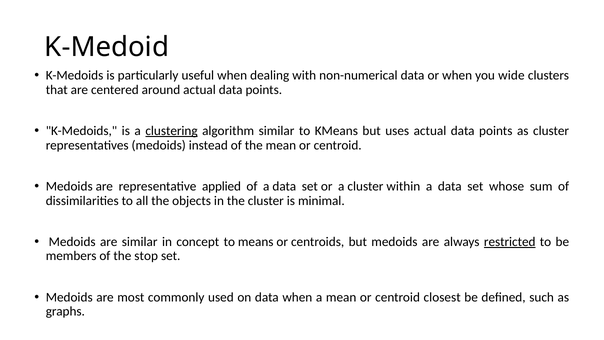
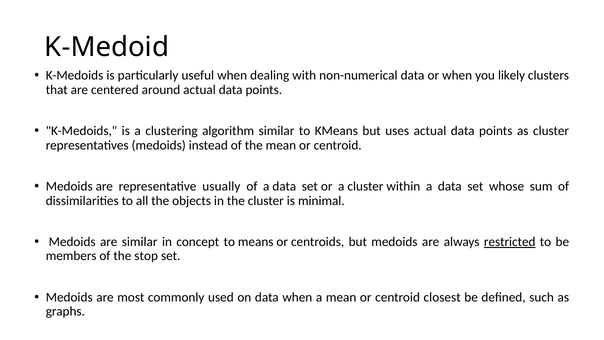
wide: wide -> likely
clustering underline: present -> none
applied: applied -> usually
